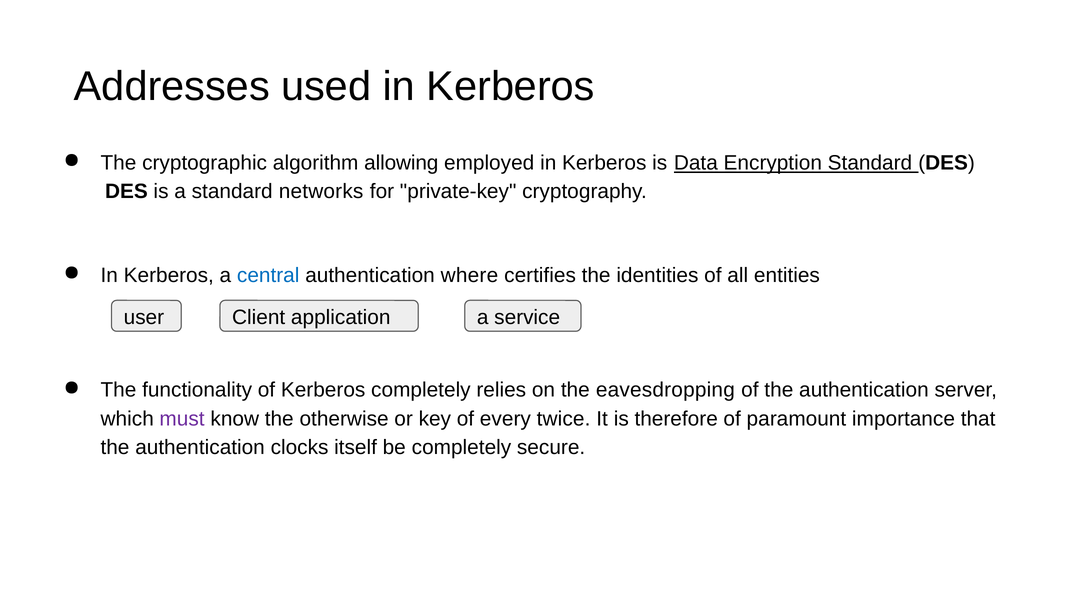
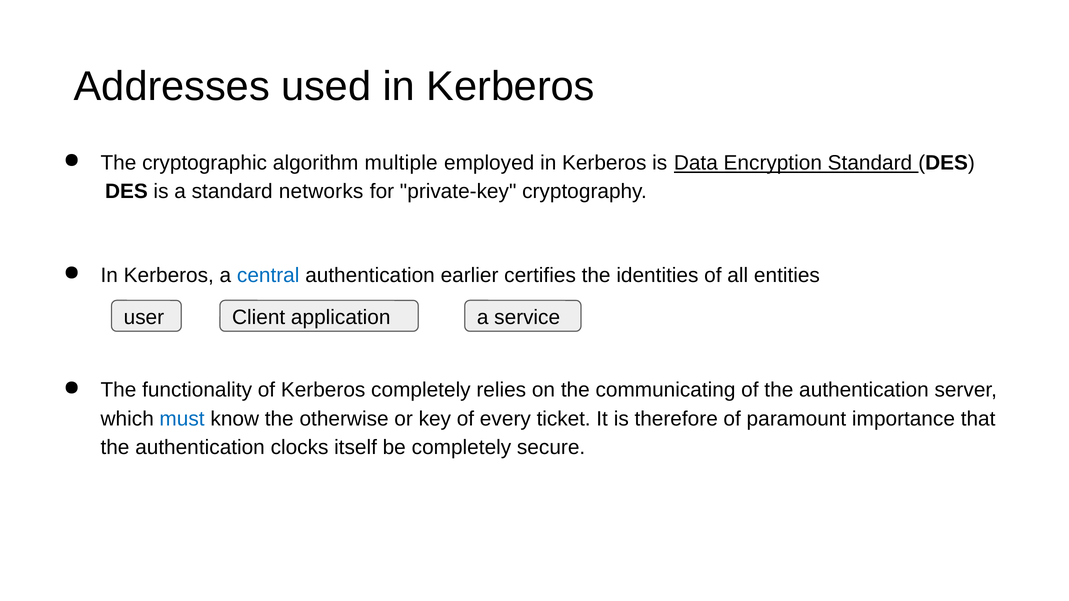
allowing: allowing -> multiple
where: where -> earlier
eavesdropping: eavesdropping -> communicating
must colour: purple -> blue
twice: twice -> ticket
